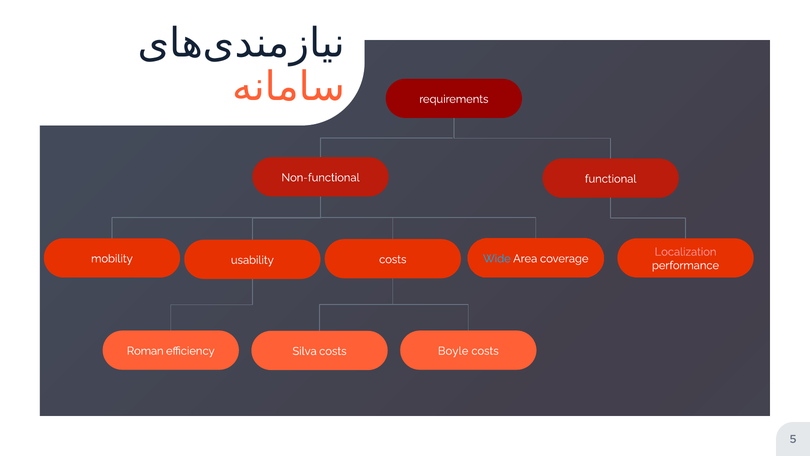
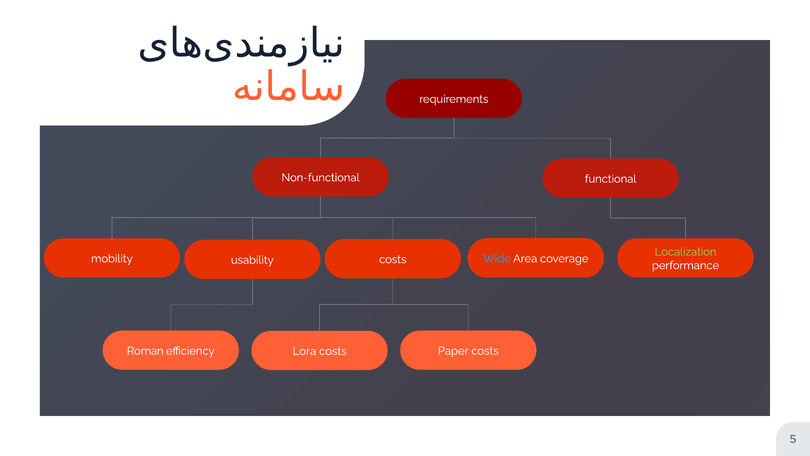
Localization colour: pink -> light green
Boyle: Boyle -> Paper
Silva: Silva -> Lora
